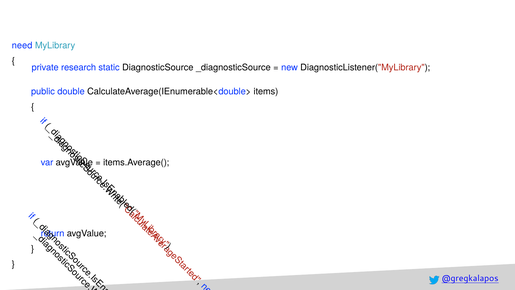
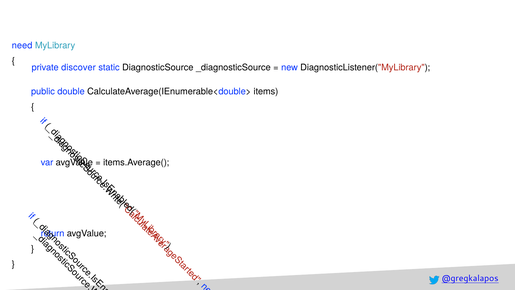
research: research -> discover
